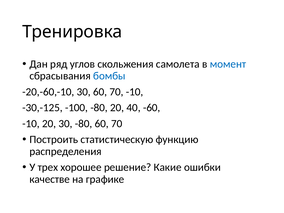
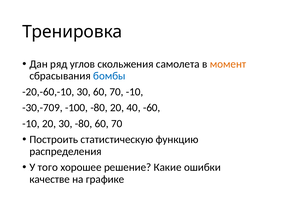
момент colour: blue -> orange
-30,-125: -30,-125 -> -30,-709
трех: трех -> того
